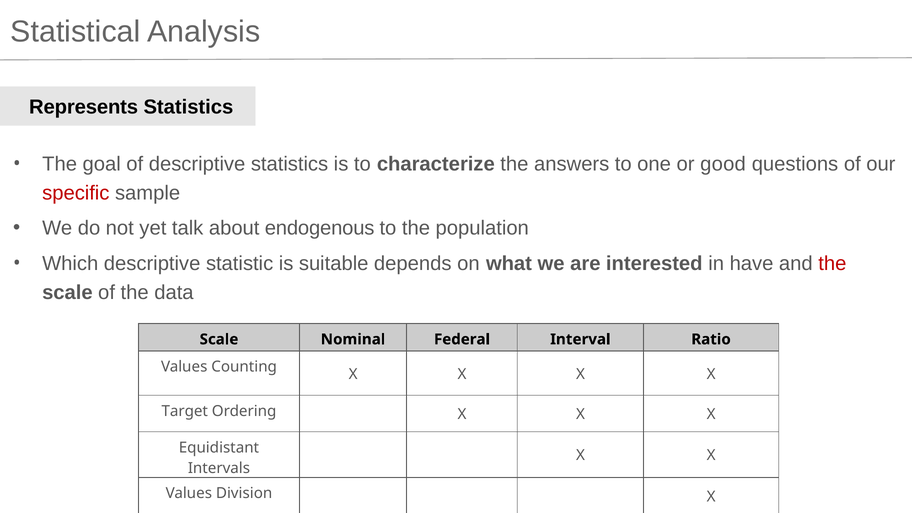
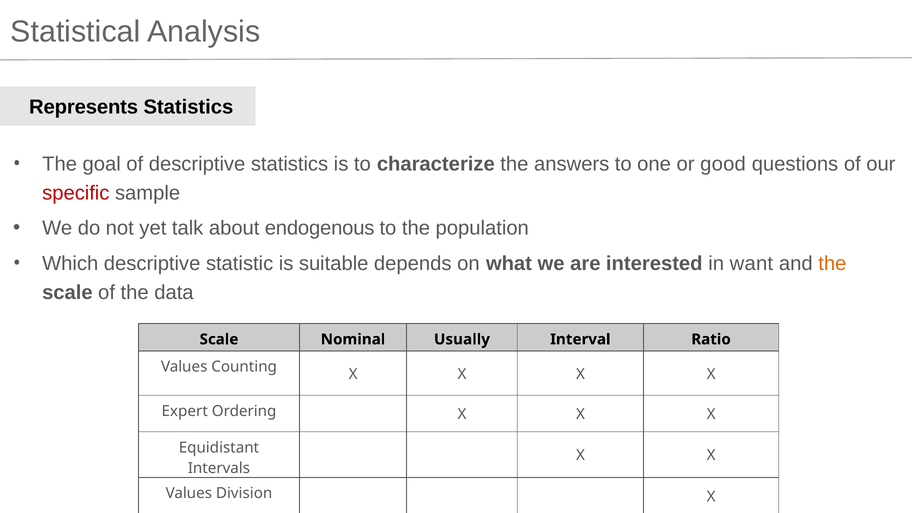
have: have -> want
the at (832, 264) colour: red -> orange
Federal: Federal -> Usually
Target: Target -> Expert
